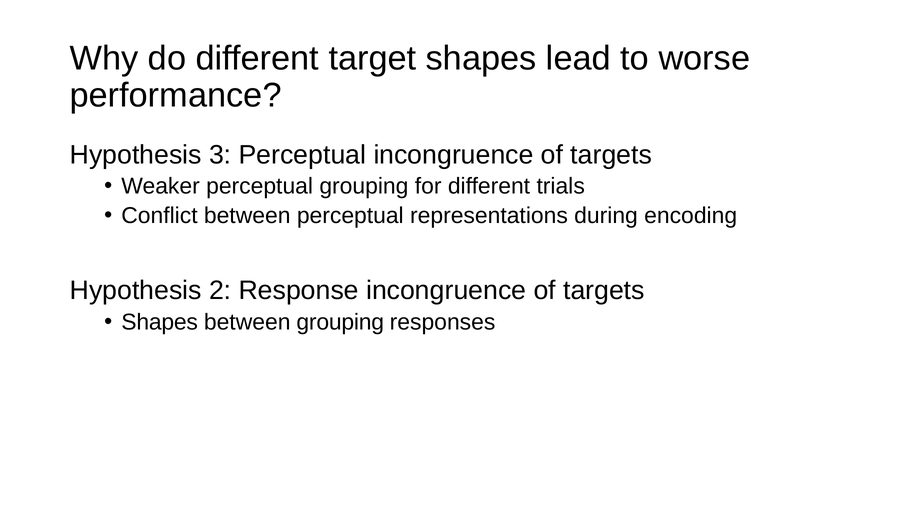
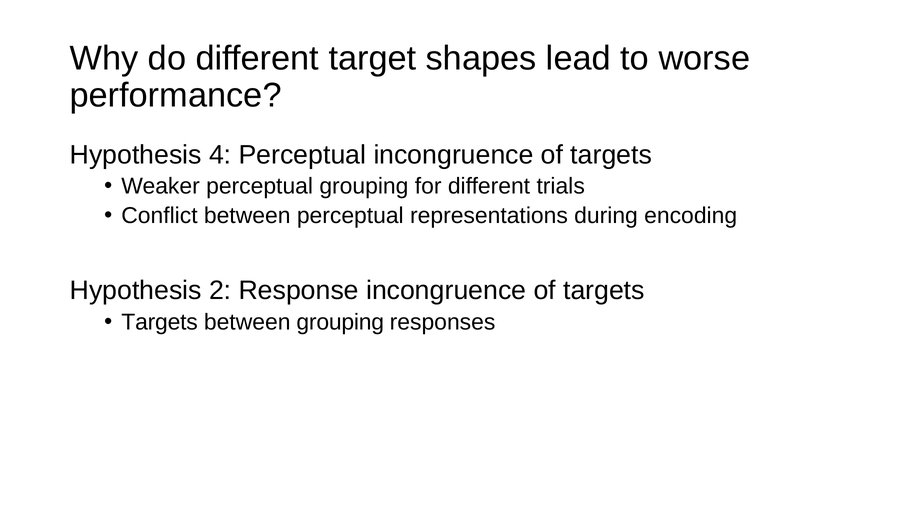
3: 3 -> 4
Shapes at (160, 322): Shapes -> Targets
